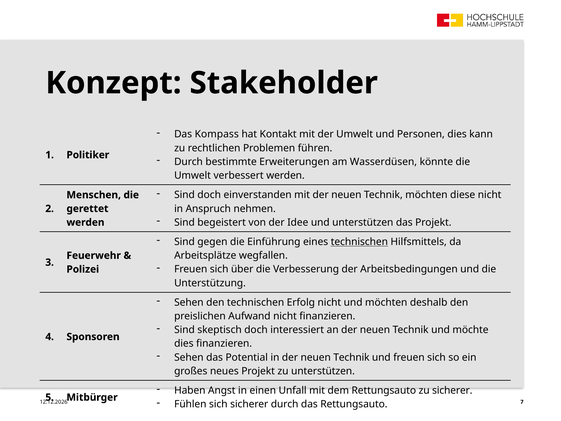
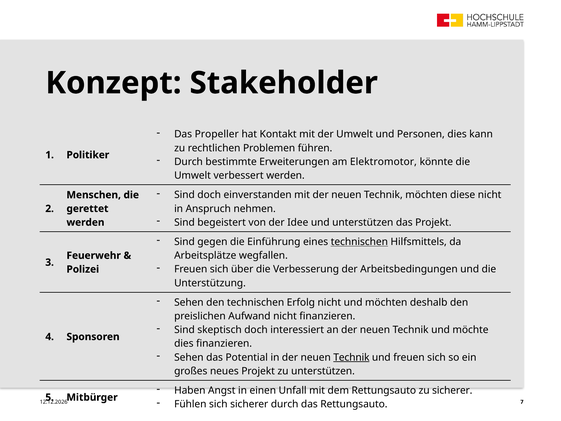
Kompass: Kompass -> Propeller
Wasserdüsen: Wasserdüsen -> Elektromotor
Technik at (351, 357) underline: none -> present
